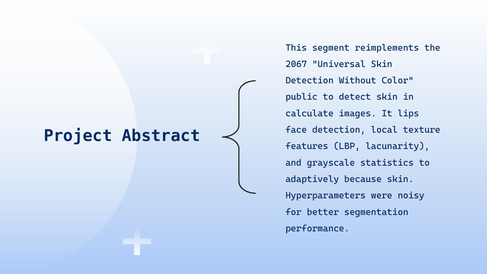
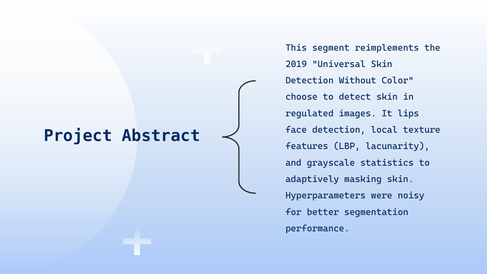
2067: 2067 -> 2019
public: public -> choose
calculate: calculate -> regulated
because: because -> masking
